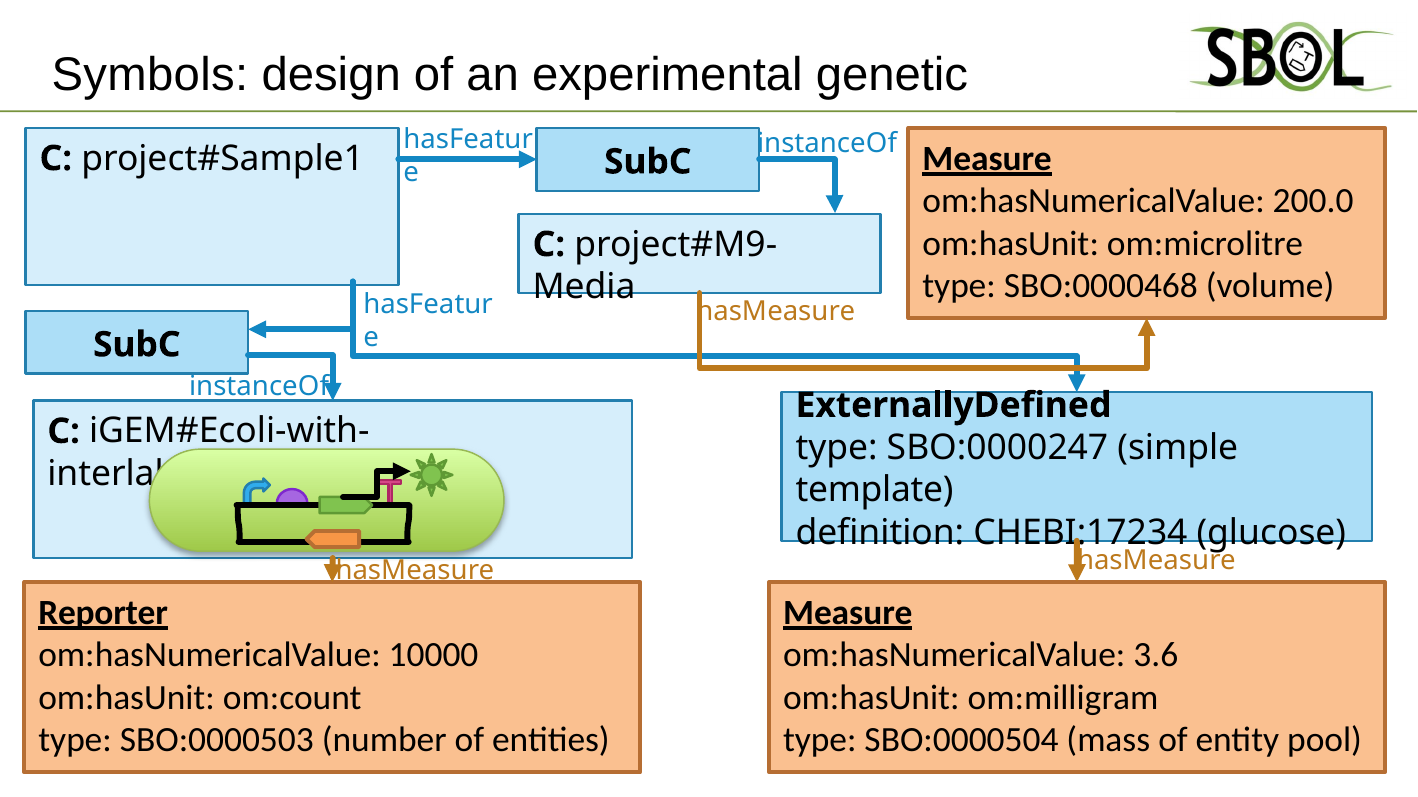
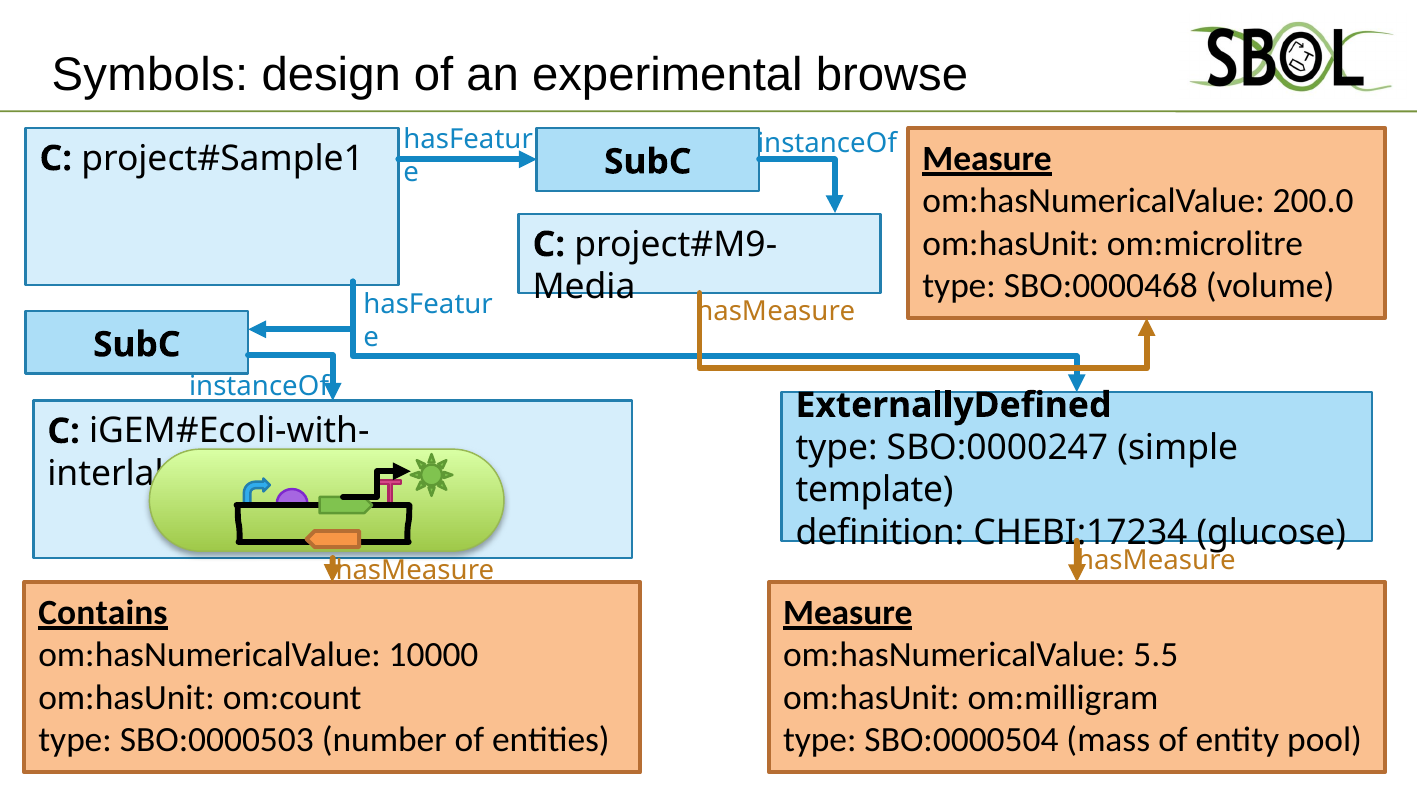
genetic: genetic -> browse
Reporter: Reporter -> Contains
3.6: 3.6 -> 5.5
